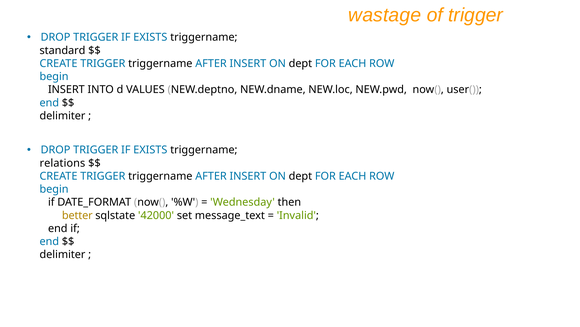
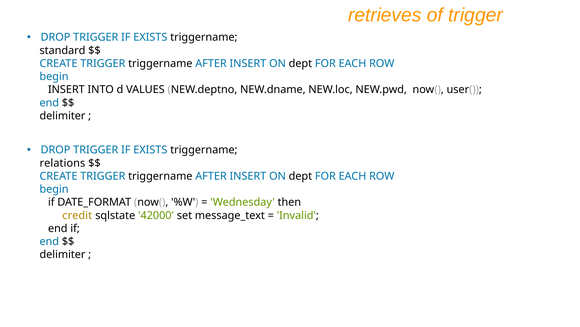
wastage: wastage -> retrieves
better: better -> credit
